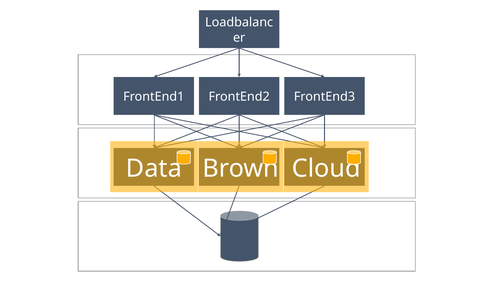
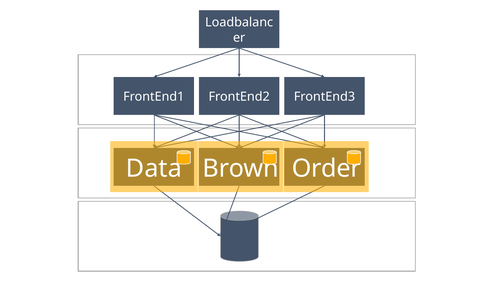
Cloud: Cloud -> Order
